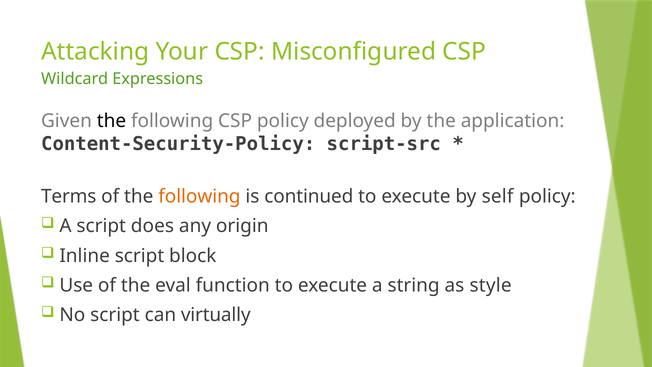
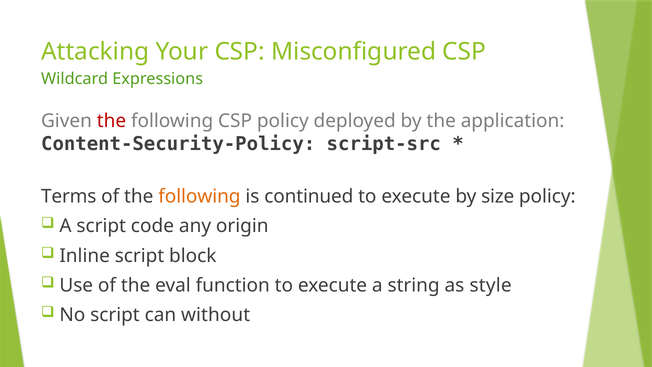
the at (111, 121) colour: black -> red
self: self -> size
does: does -> code
virtually: virtually -> without
